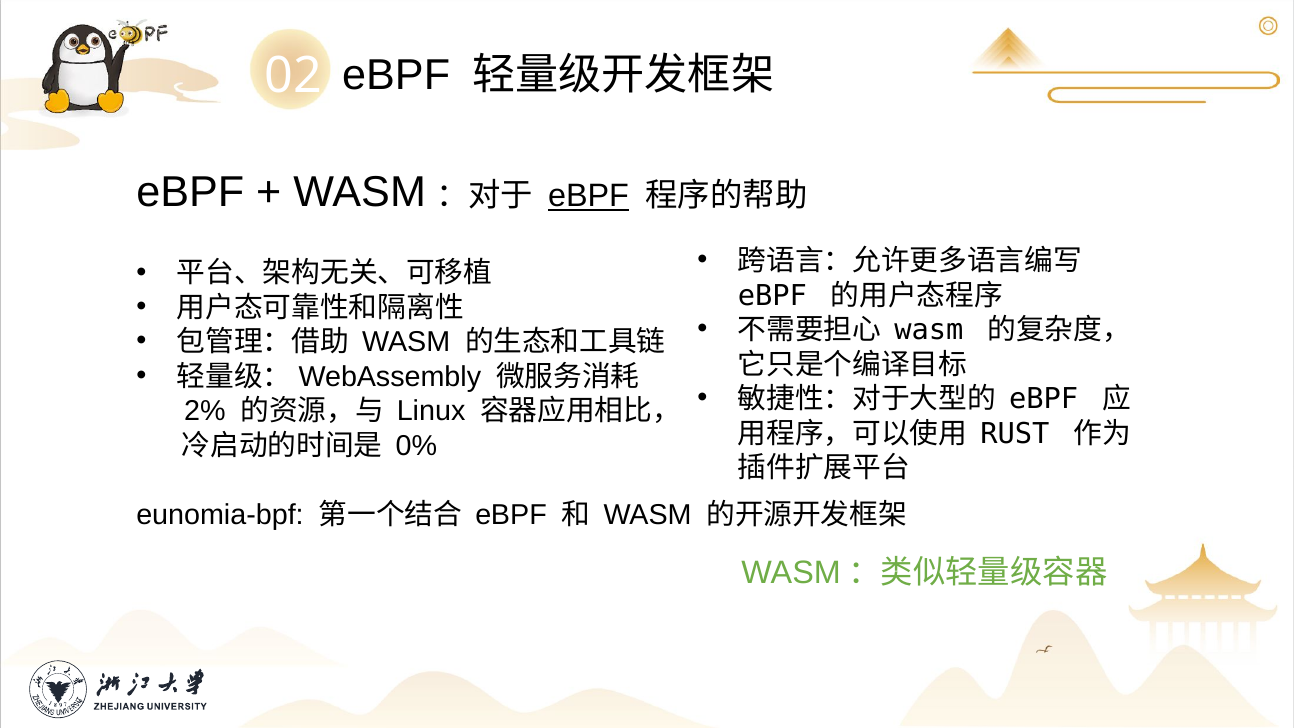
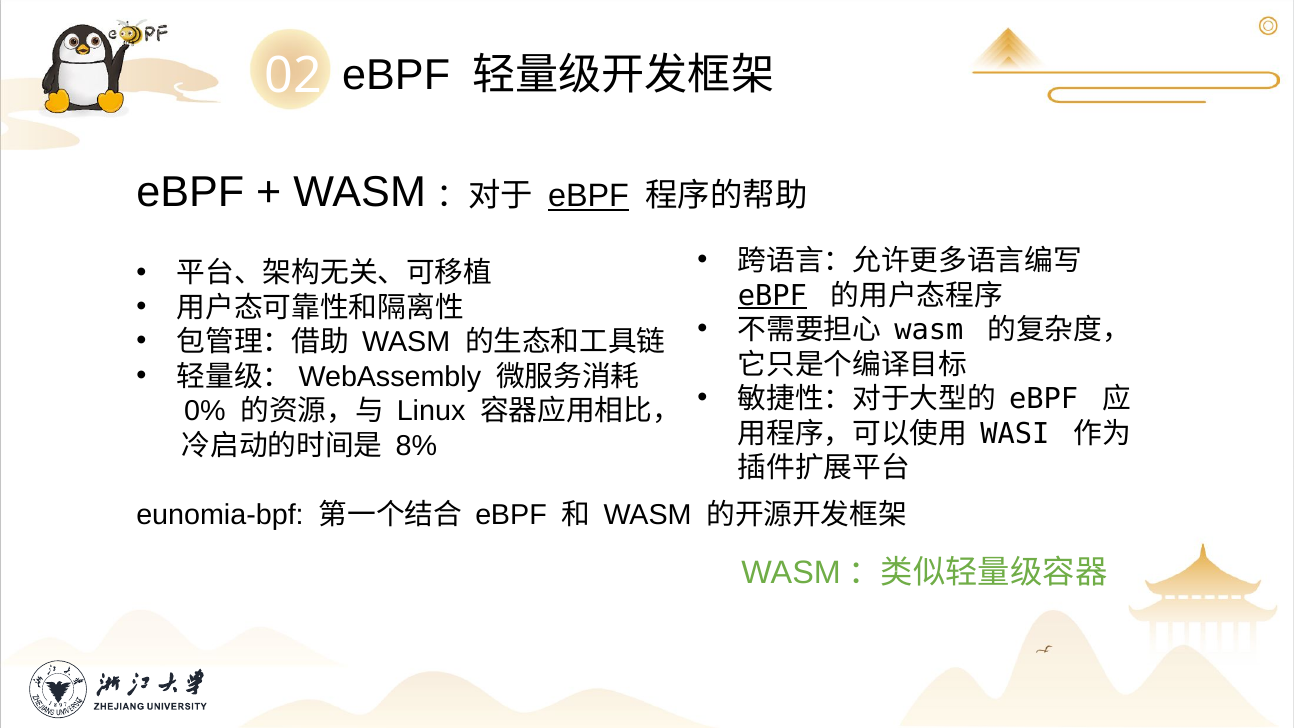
eBPF at (772, 296) underline: none -> present
2%: 2% -> 0%
RUST: RUST -> WASI
0%: 0% -> 8%
